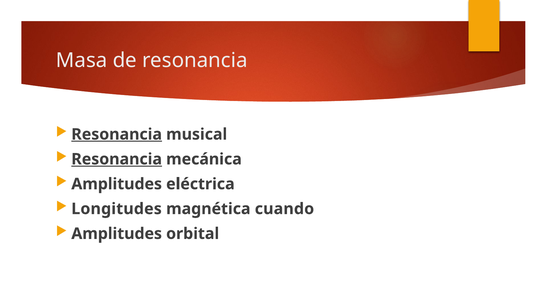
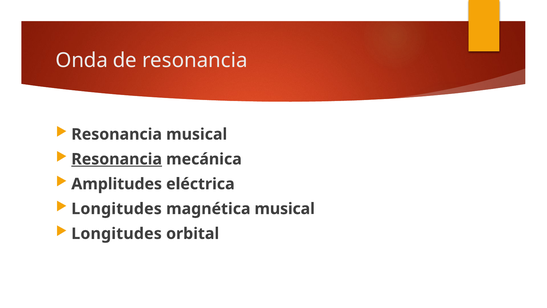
Masa: Masa -> Onda
Resonancia at (117, 134) underline: present -> none
magnética cuando: cuando -> musical
Amplitudes at (117, 233): Amplitudes -> Longitudes
